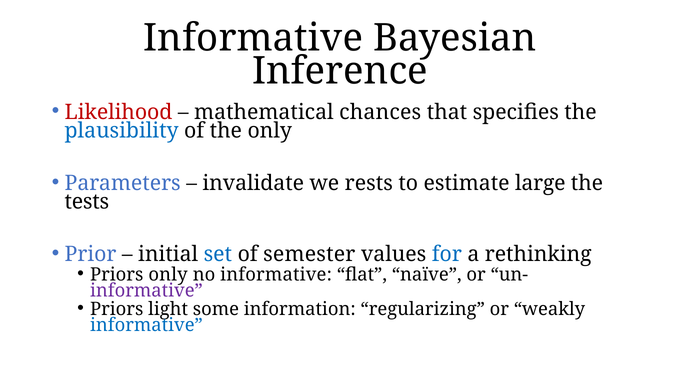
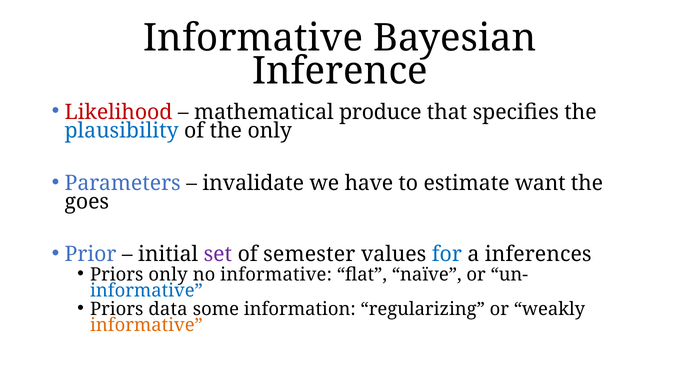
chances: chances -> produce
rests: rests -> have
large: large -> want
tests: tests -> goes
set colour: blue -> purple
rethinking: rethinking -> inferences
informative at (146, 290) colour: purple -> blue
light: light -> data
informative at (146, 325) colour: blue -> orange
